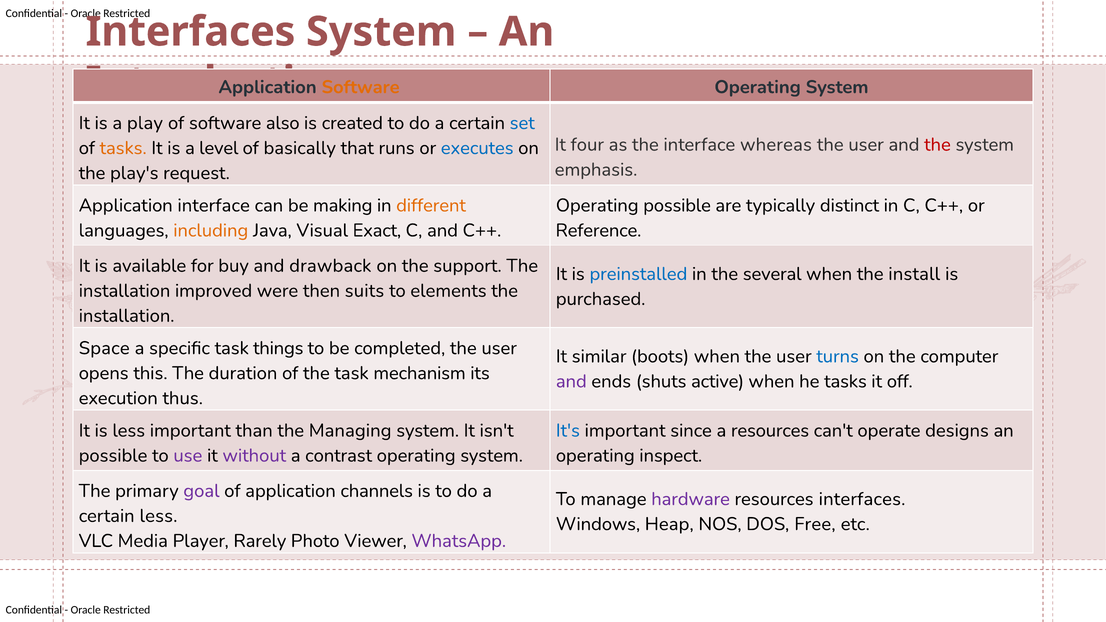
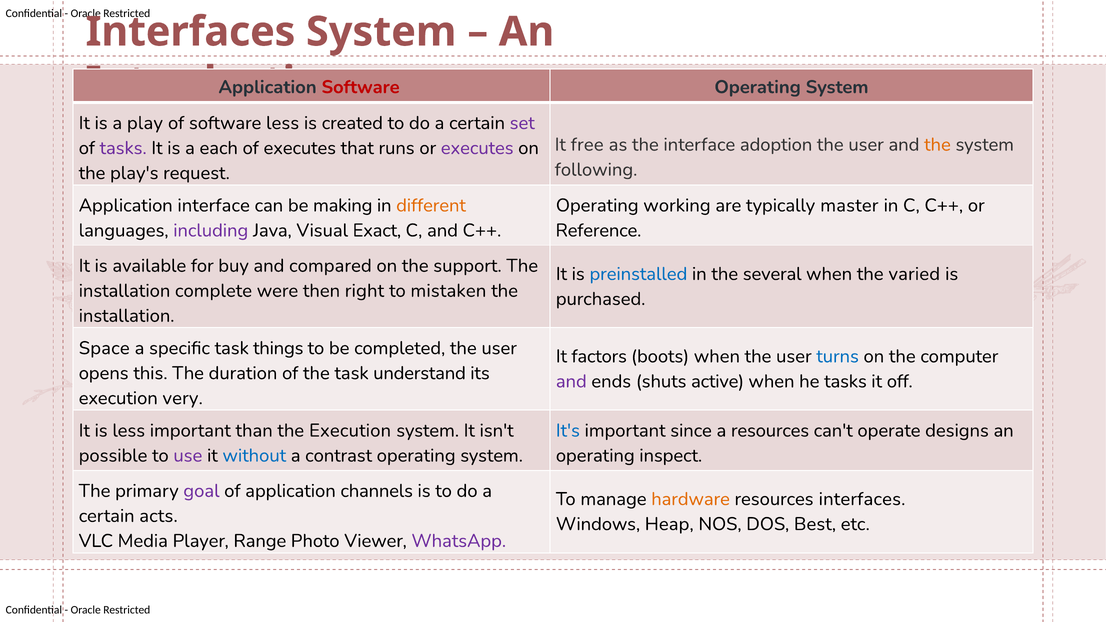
Software at (361, 87) colour: orange -> red
software also: also -> less
set colour: blue -> purple
four: four -> free
whereas: whereas -> adoption
the at (937, 145) colour: red -> orange
tasks at (123, 148) colour: orange -> purple
level: level -> each
of basically: basically -> executes
executes at (477, 148) colour: blue -> purple
emphasis: emphasis -> following
Operating possible: possible -> working
distinct: distinct -> master
including colour: orange -> purple
drawback: drawback -> compared
install: install -> varied
improved: improved -> complete
suits: suits -> right
elements: elements -> mistaken
similar: similar -> factors
mechanism: mechanism -> understand
thus: thus -> very
the Managing: Managing -> Execution
without colour: purple -> blue
hardware colour: purple -> orange
certain less: less -> acts
Free: Free -> Best
Rarely: Rarely -> Range
